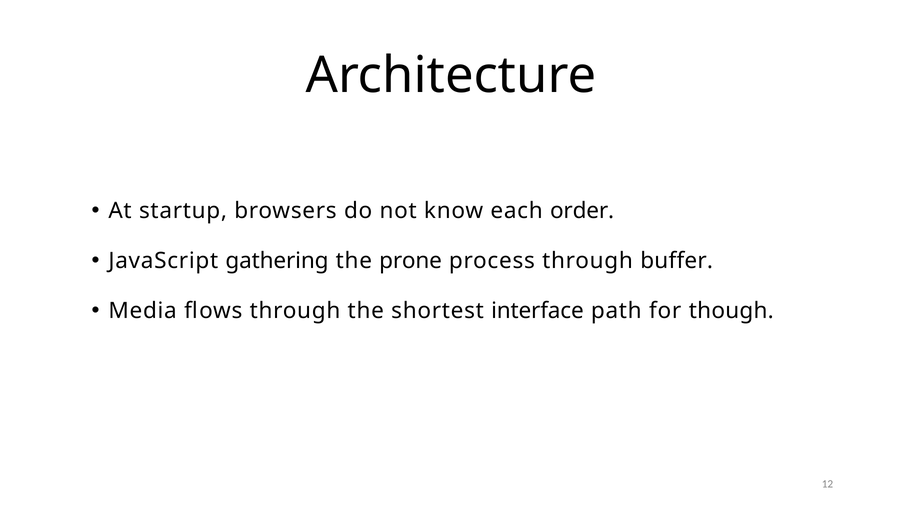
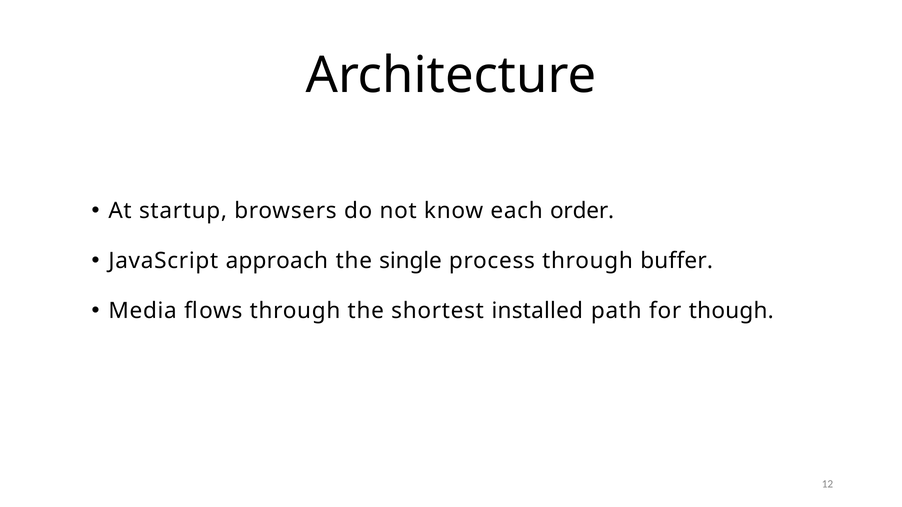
gathering: gathering -> approach
prone: prone -> single
interface: interface -> installed
